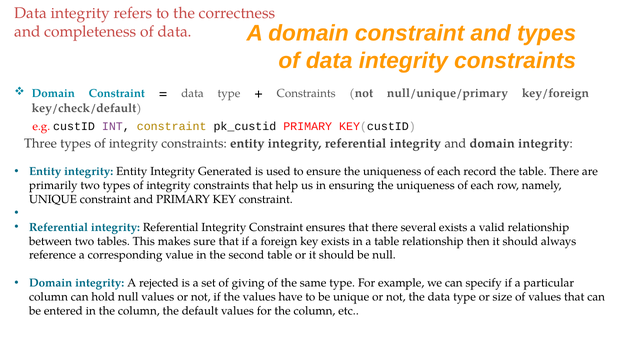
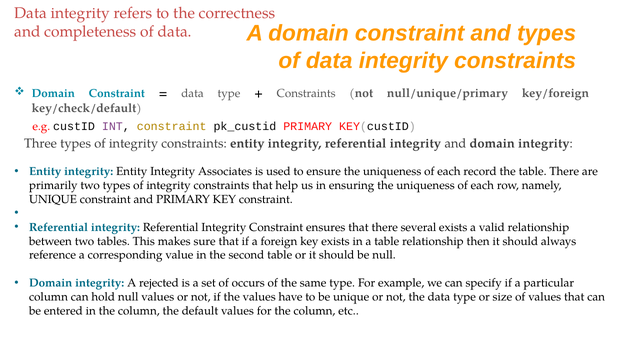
Generated: Generated -> Associates
giving: giving -> occurs
